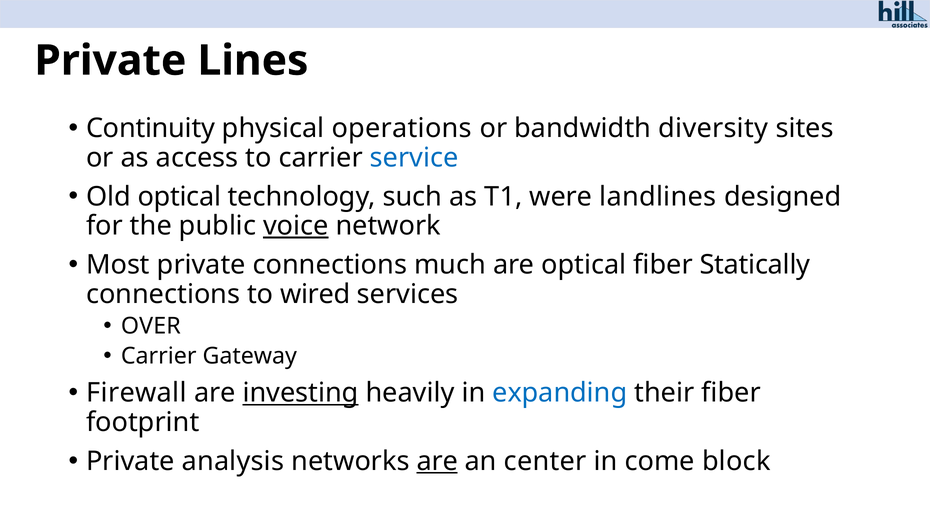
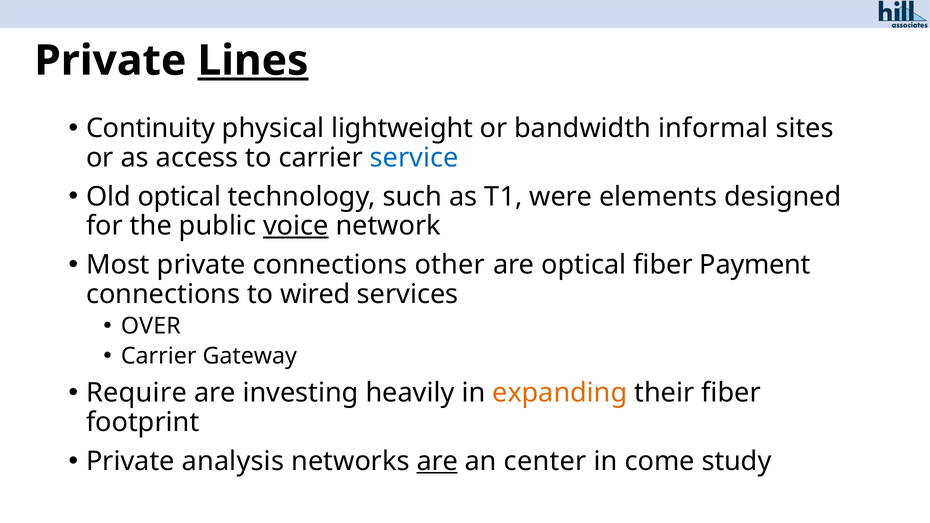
Lines underline: none -> present
operations: operations -> lightweight
diversity: diversity -> informal
landlines: landlines -> elements
much: much -> other
Statically: Statically -> Payment
Firewall: Firewall -> Require
investing underline: present -> none
expanding colour: blue -> orange
block: block -> study
